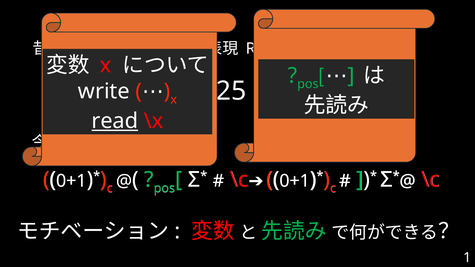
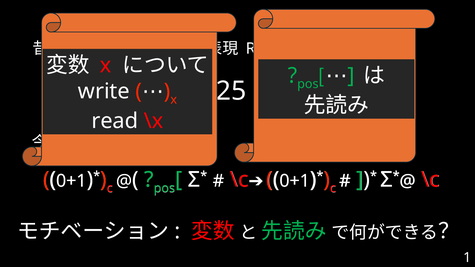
read underline: present -> none
